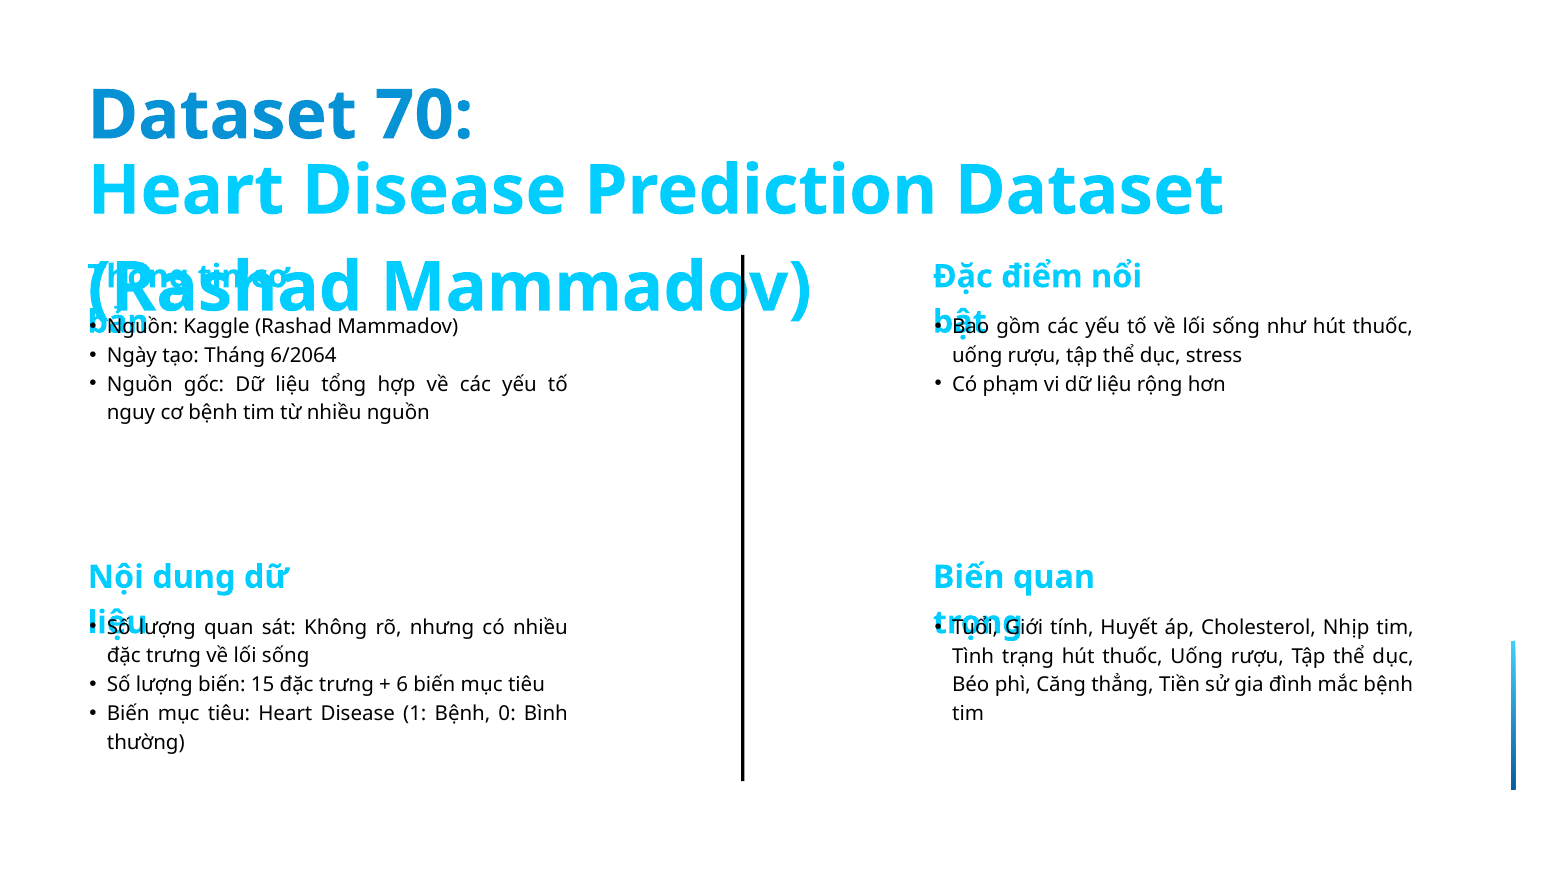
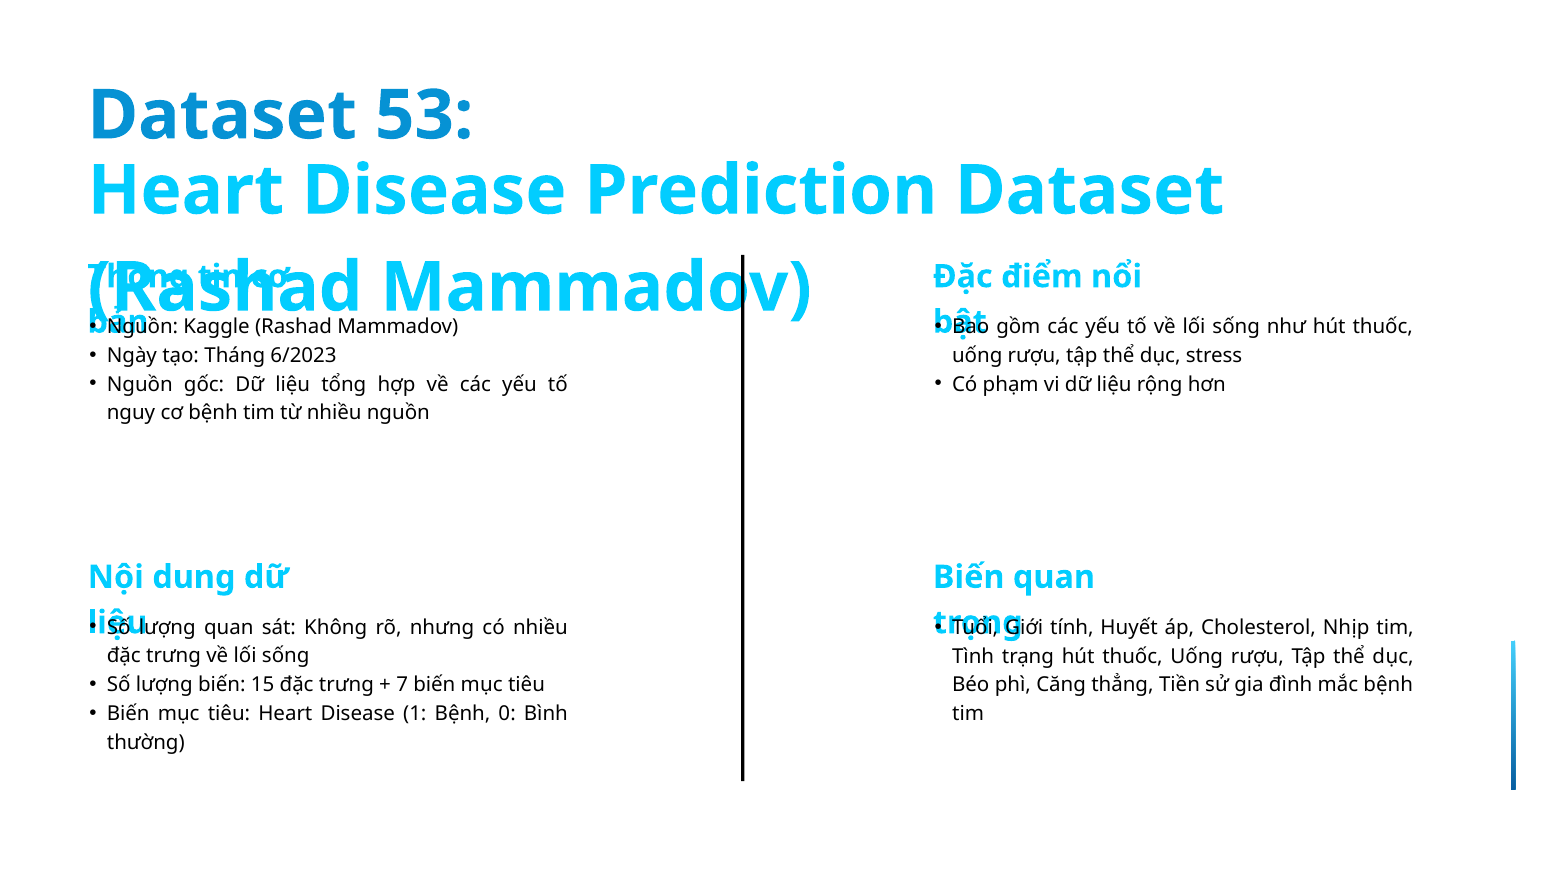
70: 70 -> 53
6/2064: 6/2064 -> 6/2023
6: 6 -> 7
